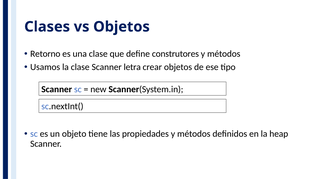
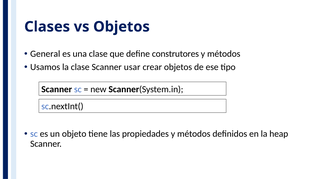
Retorno: Retorno -> General
letra: letra -> usar
